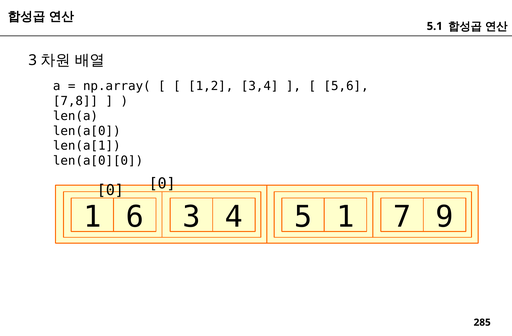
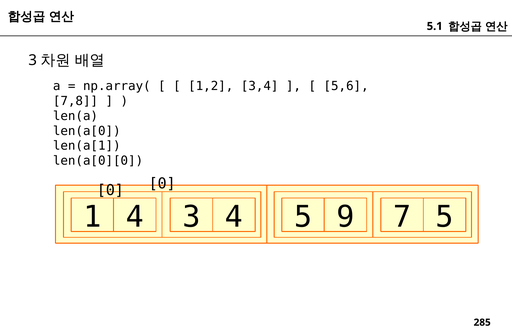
1 6: 6 -> 4
5 1: 1 -> 9
7 9: 9 -> 5
